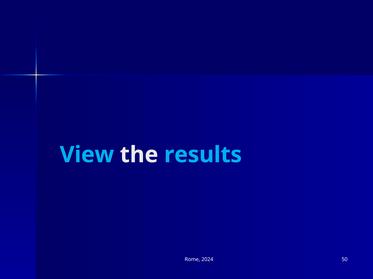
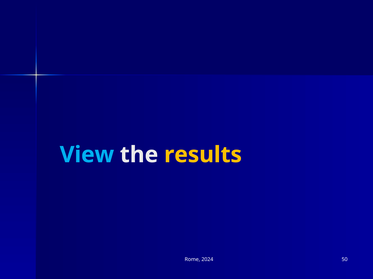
results colour: light blue -> yellow
